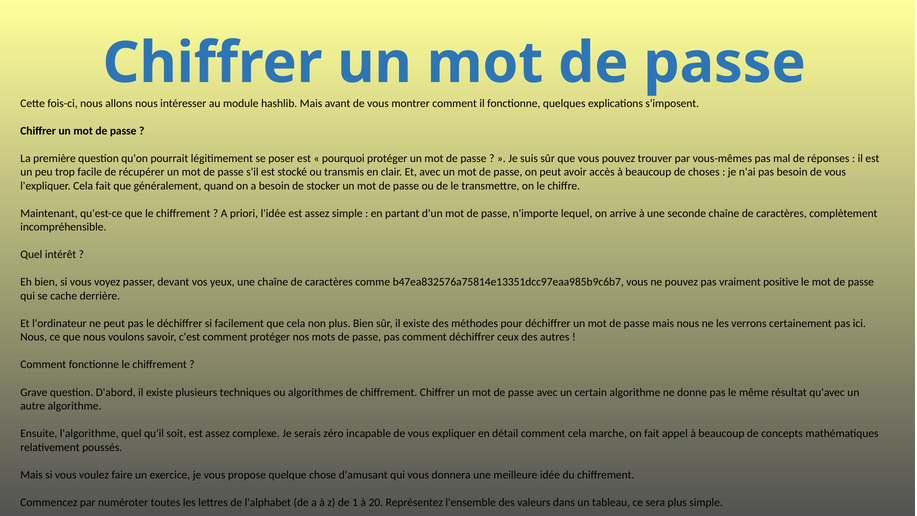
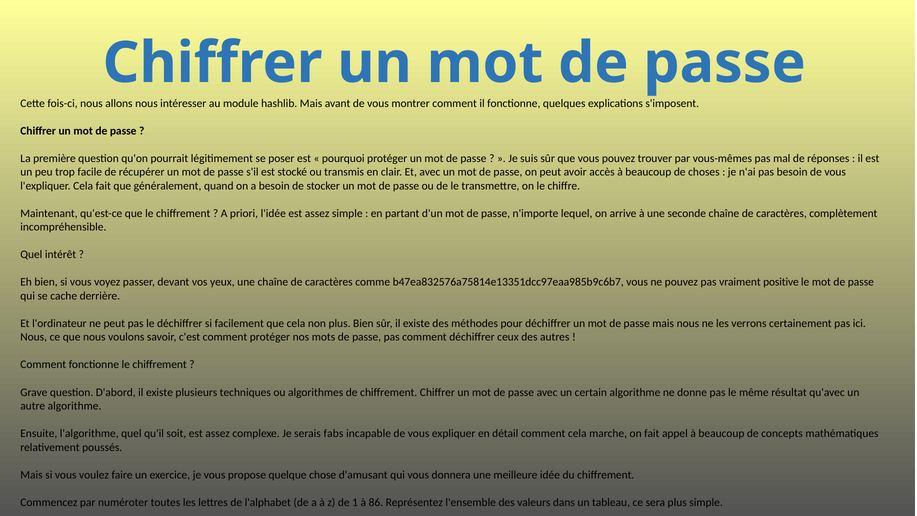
zéro: zéro -> fabs
20: 20 -> 86
